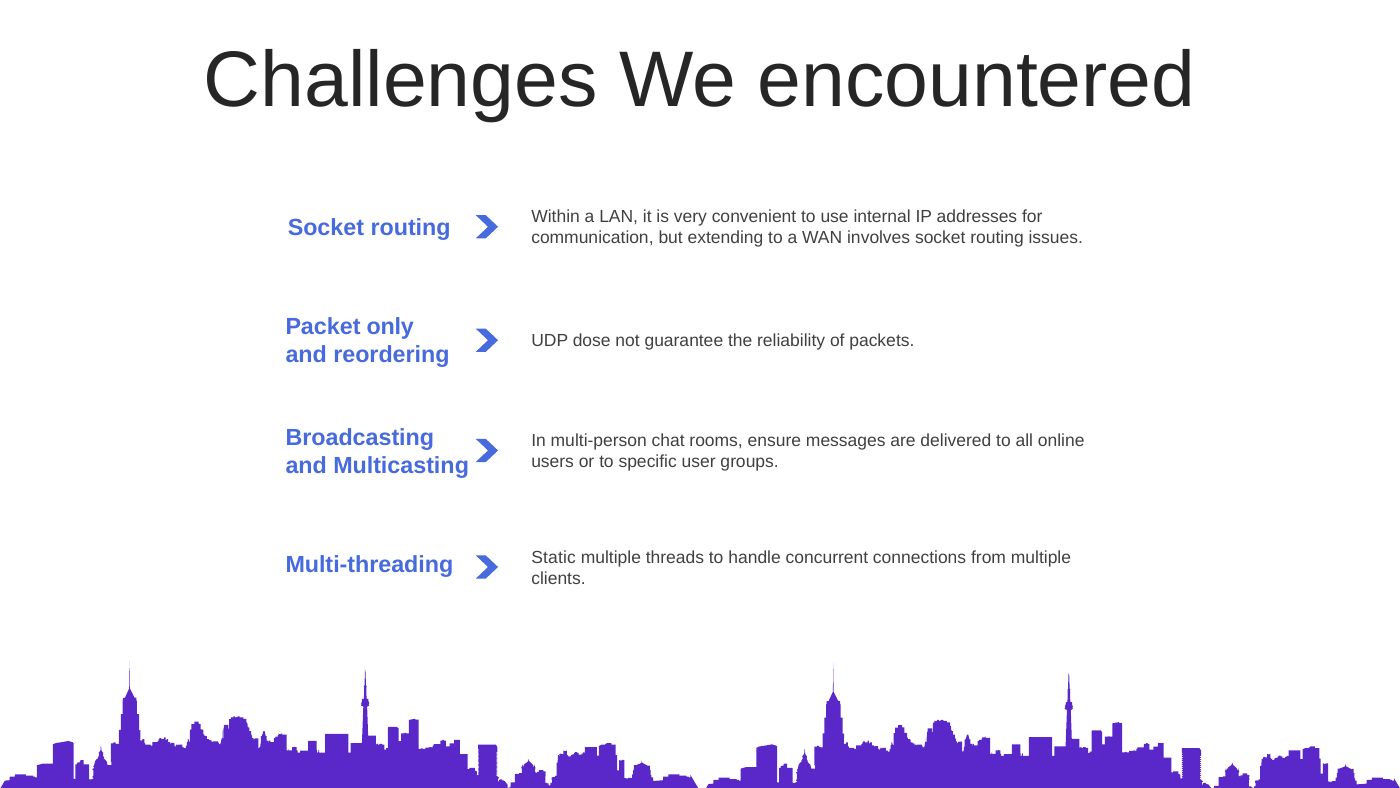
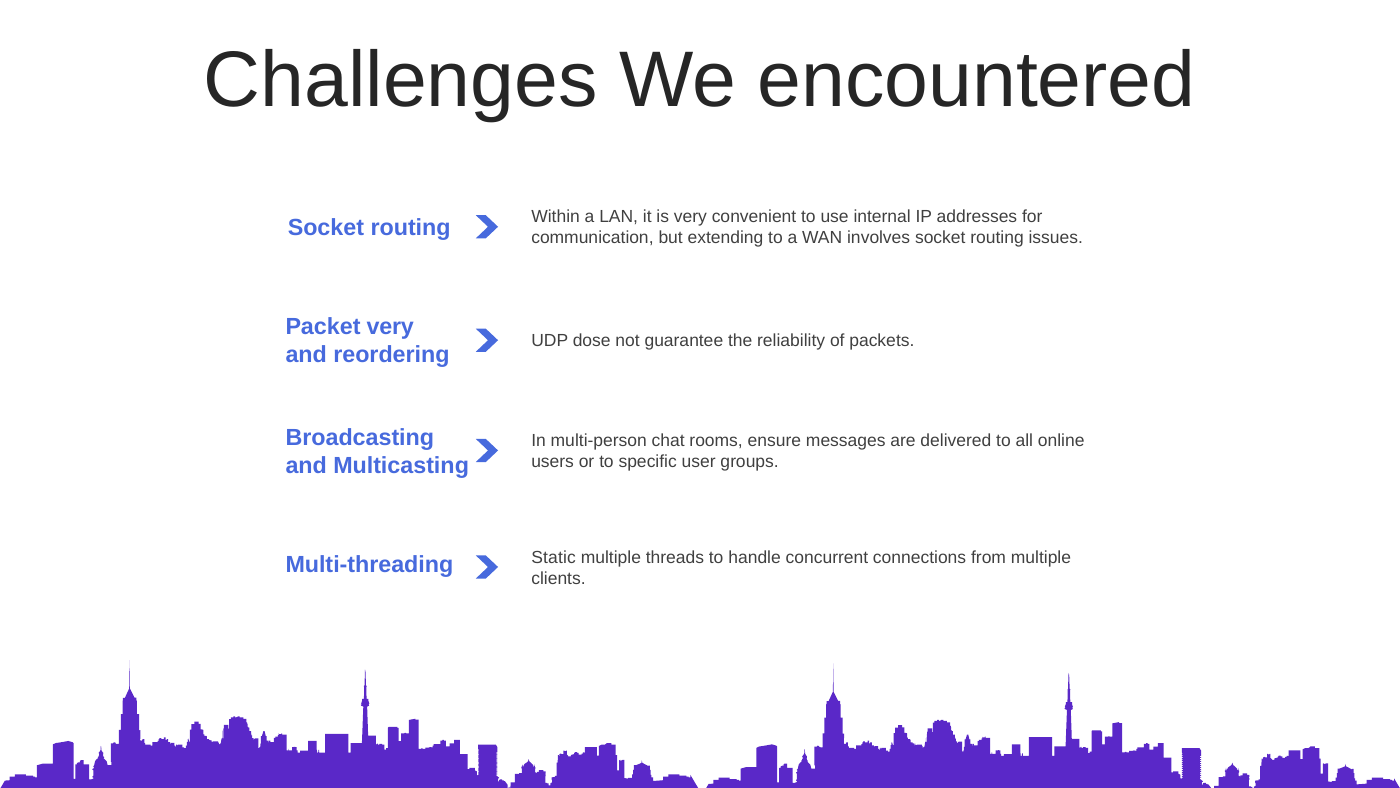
Packet only: only -> very
